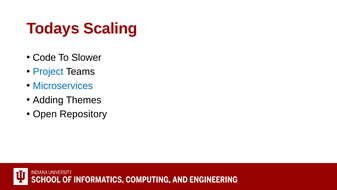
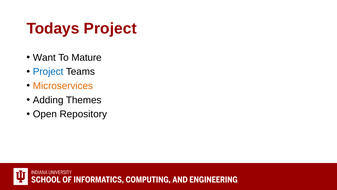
Todays Scaling: Scaling -> Project
Code: Code -> Want
Slower: Slower -> Mature
Microservices colour: blue -> orange
